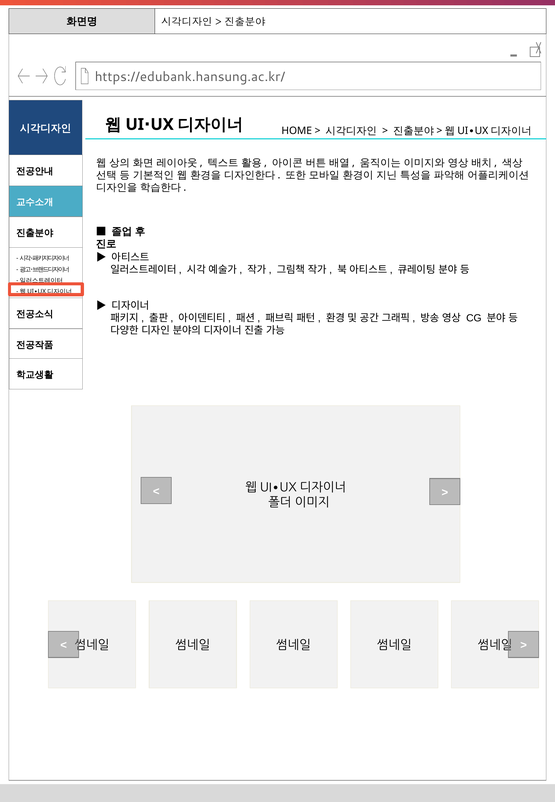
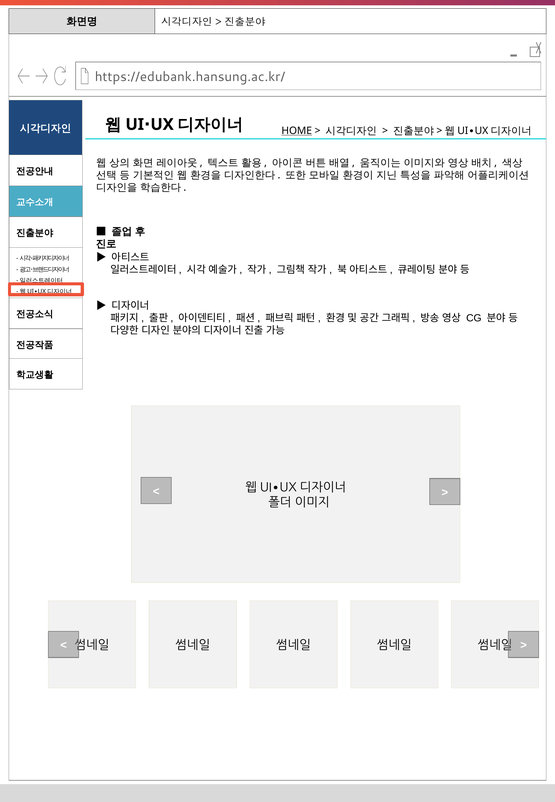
HOME underline: none -> present
